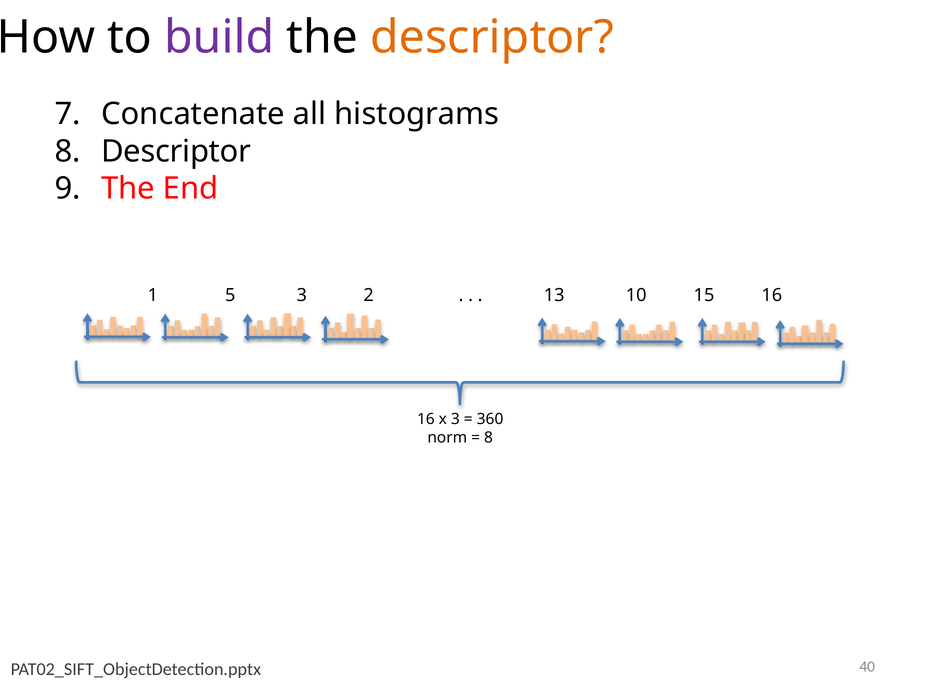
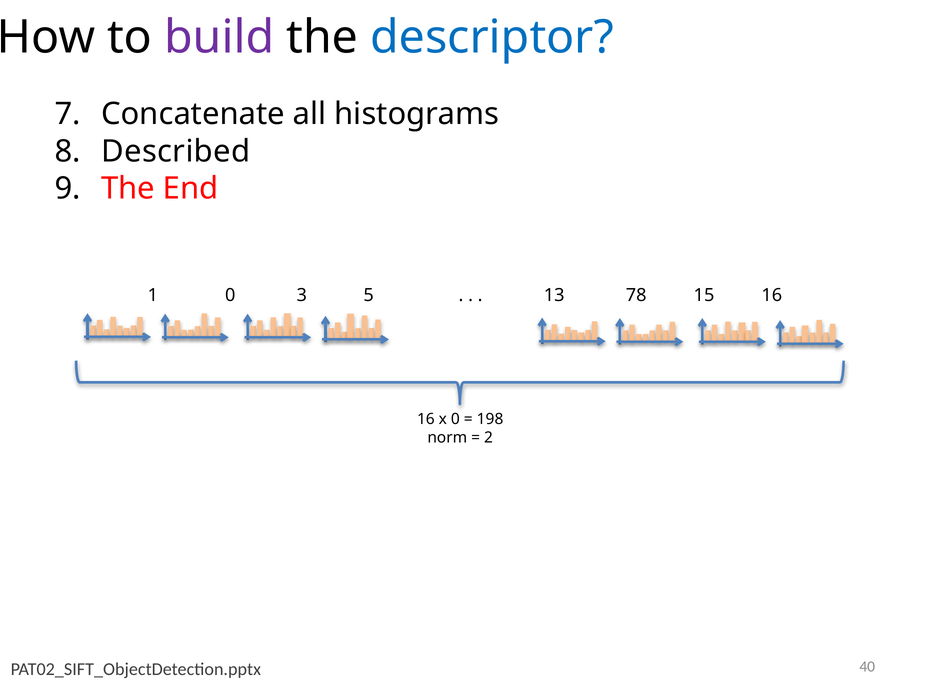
descriptor at (492, 37) colour: orange -> blue
8 Descriptor: Descriptor -> Described
1 5: 5 -> 0
2: 2 -> 5
10: 10 -> 78
x 3: 3 -> 0
360: 360 -> 198
8 at (489, 438): 8 -> 2
